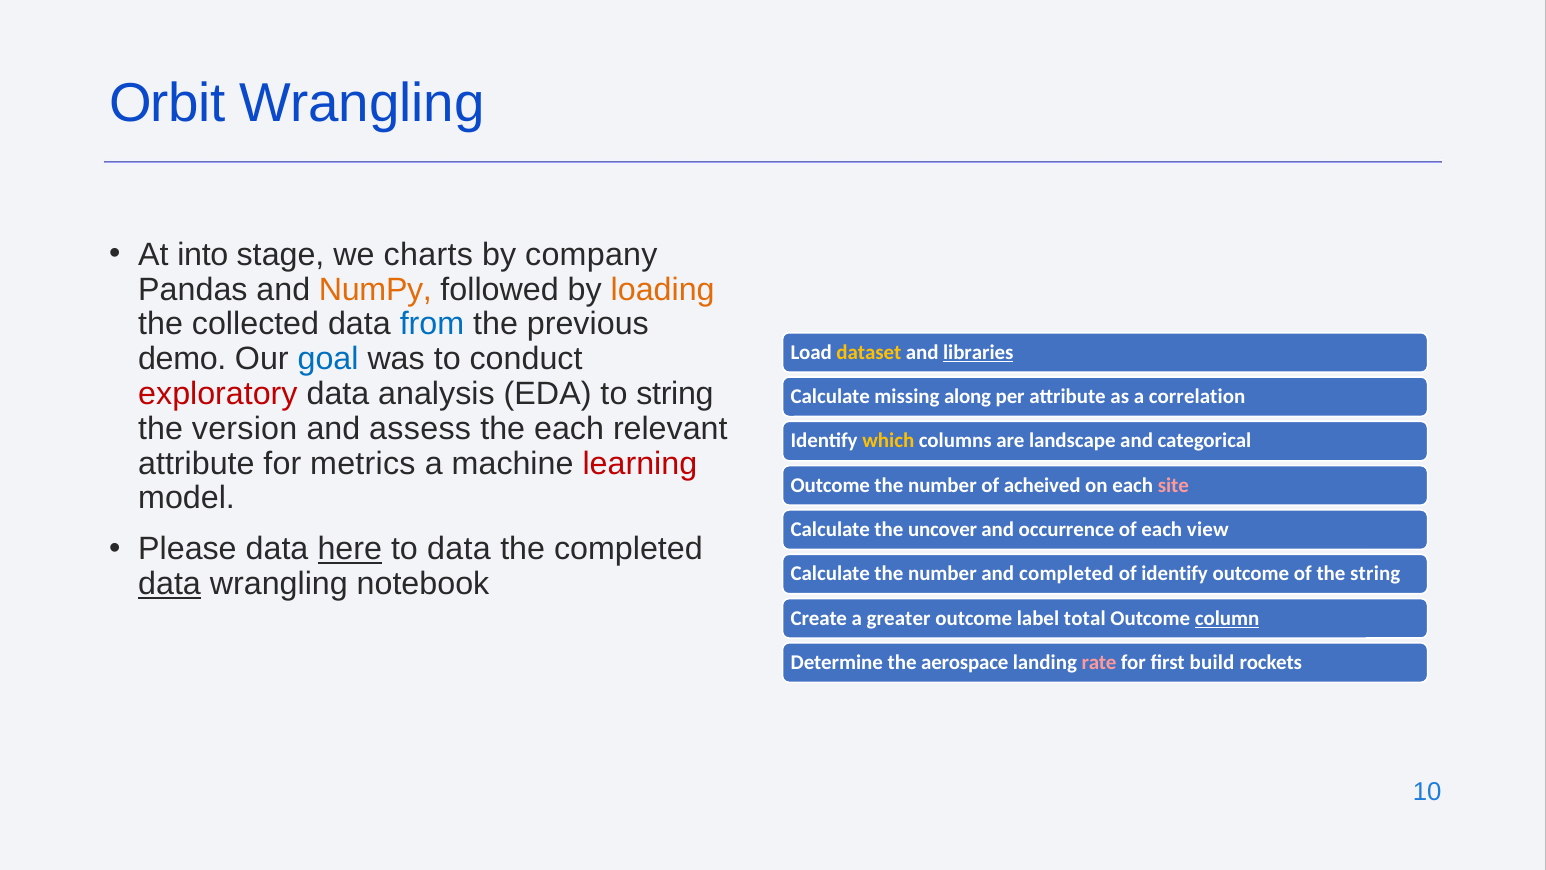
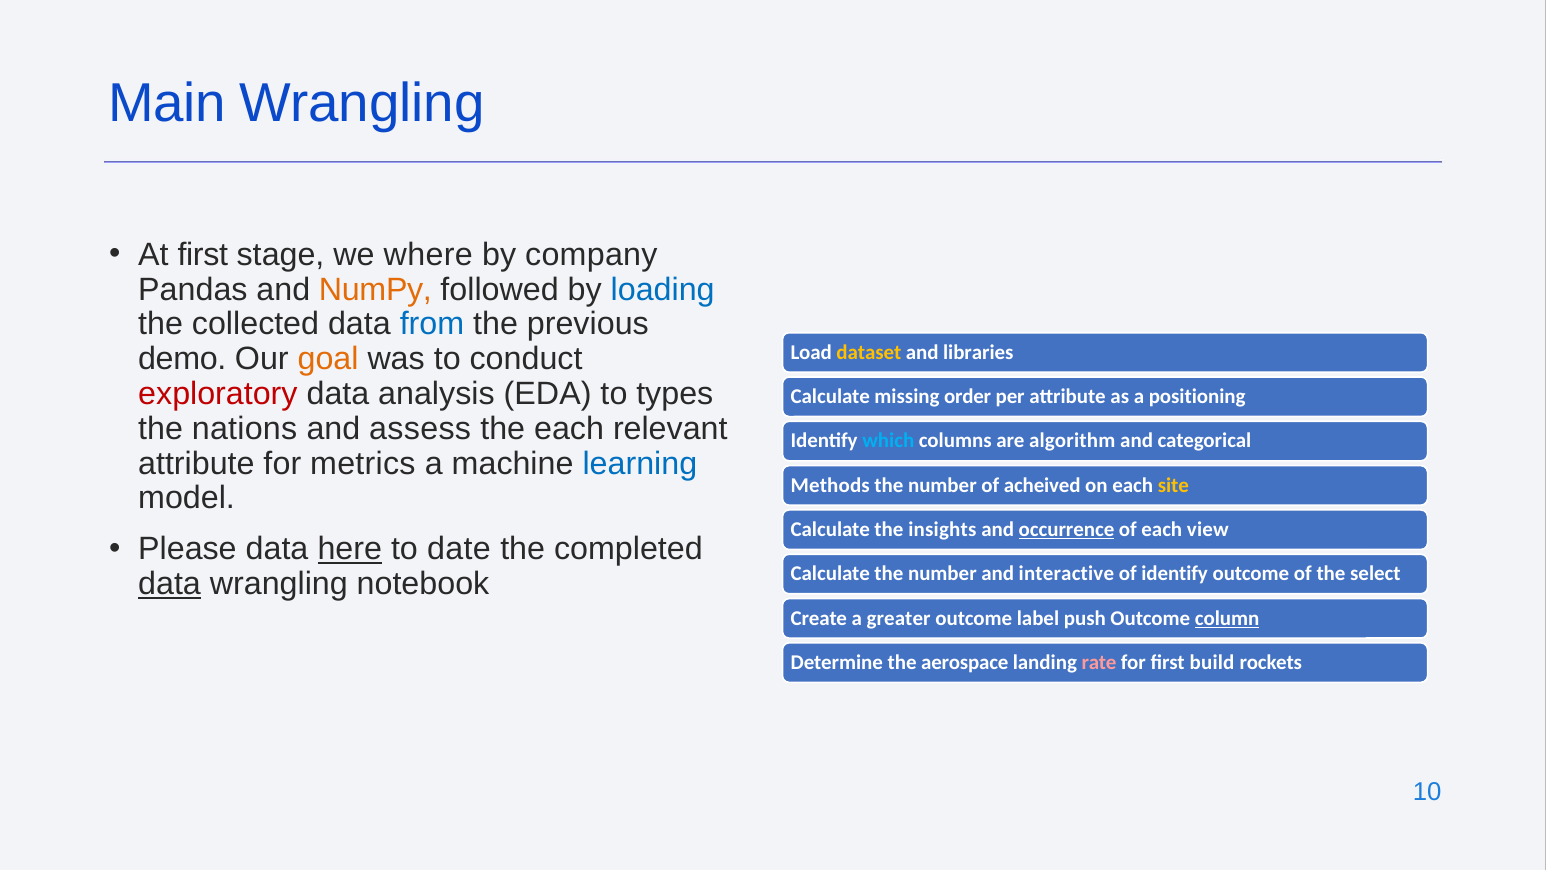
Orbit: Orbit -> Main
At into: into -> first
charts: charts -> where
loading colour: orange -> blue
libraries underline: present -> none
goal colour: blue -> orange
to string: string -> types
along: along -> order
correlation: correlation -> positioning
version: version -> nations
which colour: yellow -> light blue
landscape: landscape -> algorithm
learning colour: red -> blue
Outcome at (830, 485): Outcome -> Methods
site colour: pink -> yellow
uncover: uncover -> insights
occurrence underline: none -> present
to data: data -> date
and completed: completed -> interactive
the string: string -> select
total: total -> push
